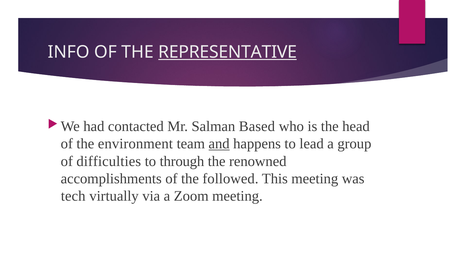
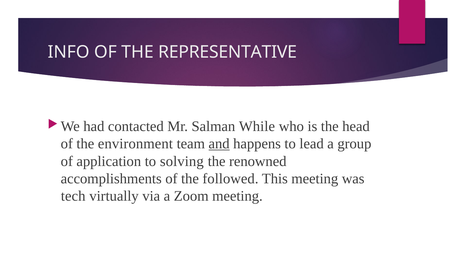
REPRESENTATIVE underline: present -> none
Based: Based -> While
difficulties: difficulties -> application
through: through -> solving
